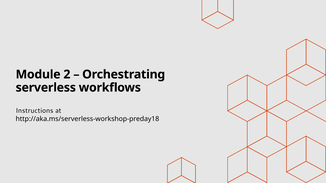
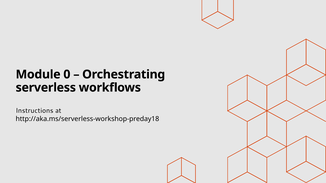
2: 2 -> 0
